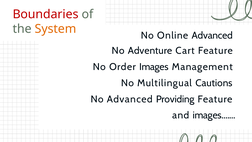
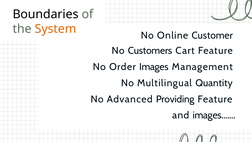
Boundaries colour: red -> black
Online Advanced: Advanced -> Customer
Adventure: Adventure -> Customers
Cautions: Cautions -> Quantity
